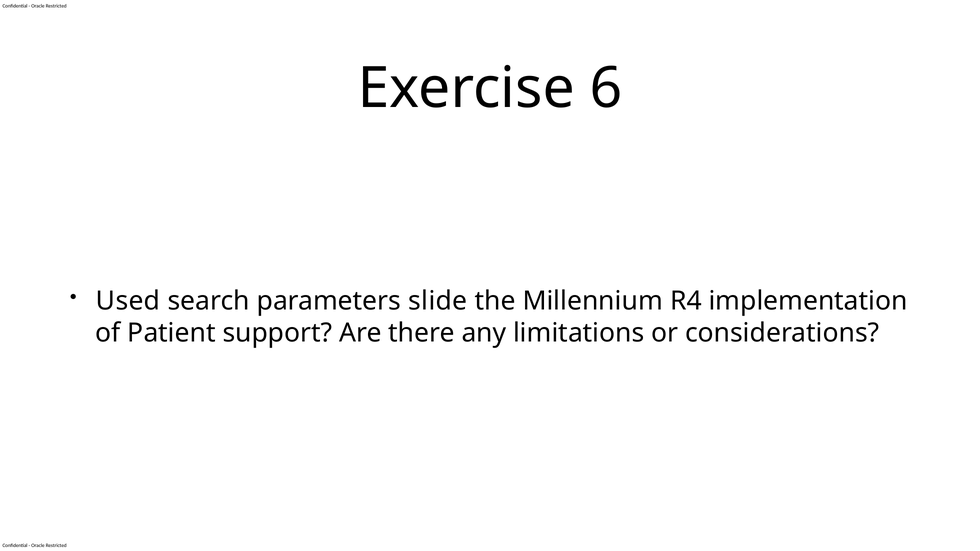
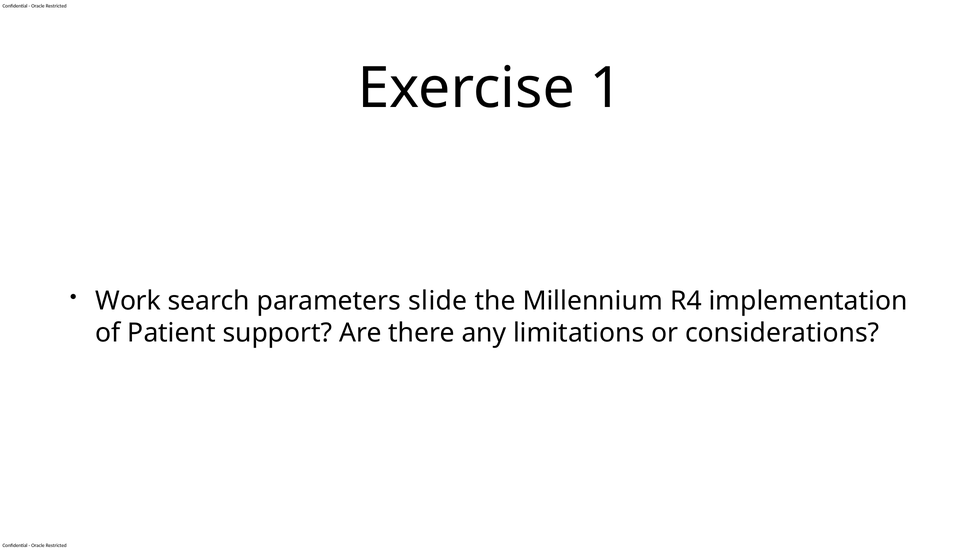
6: 6 -> 1
Used: Used -> Work
